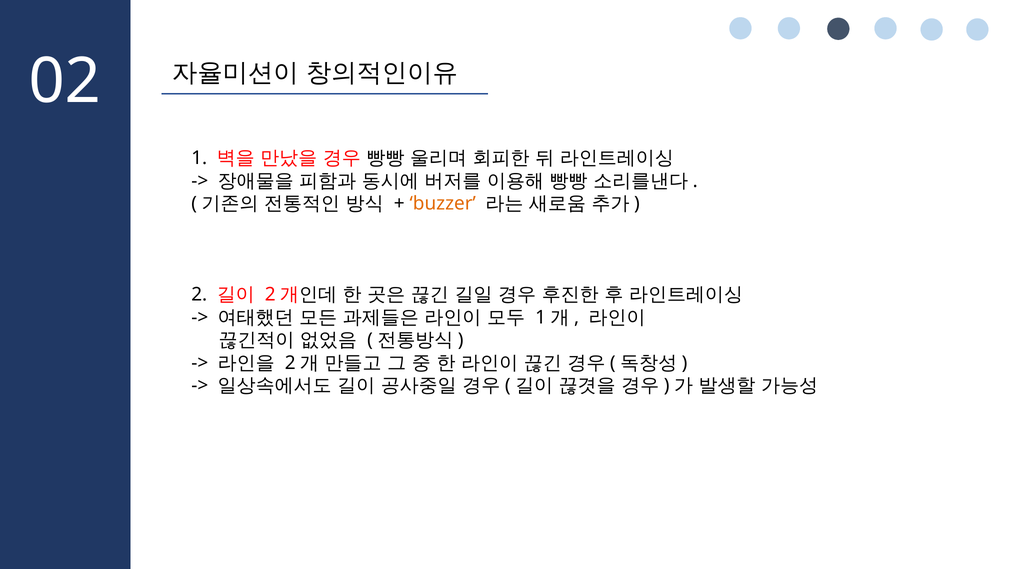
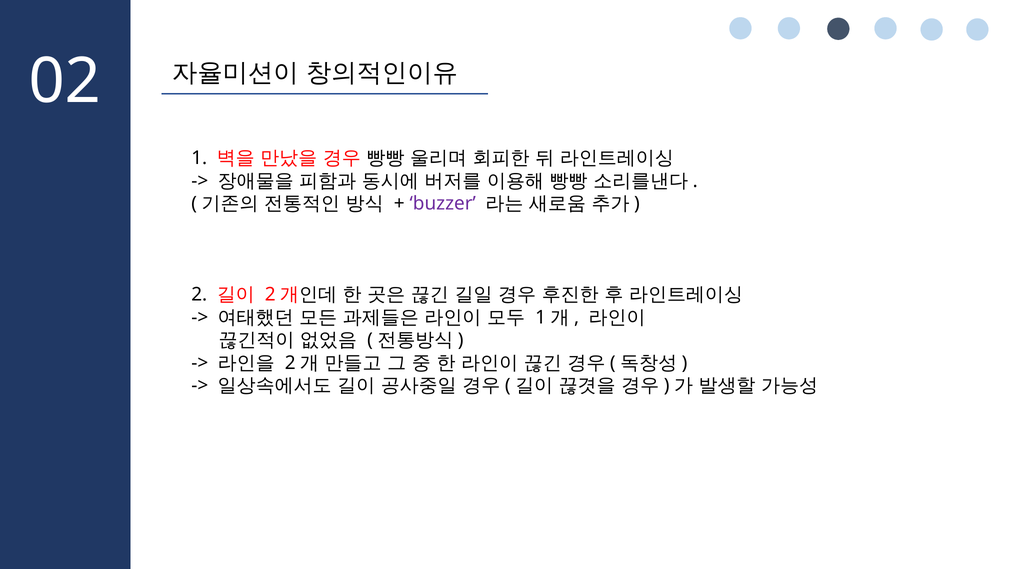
buzzer colour: orange -> purple
